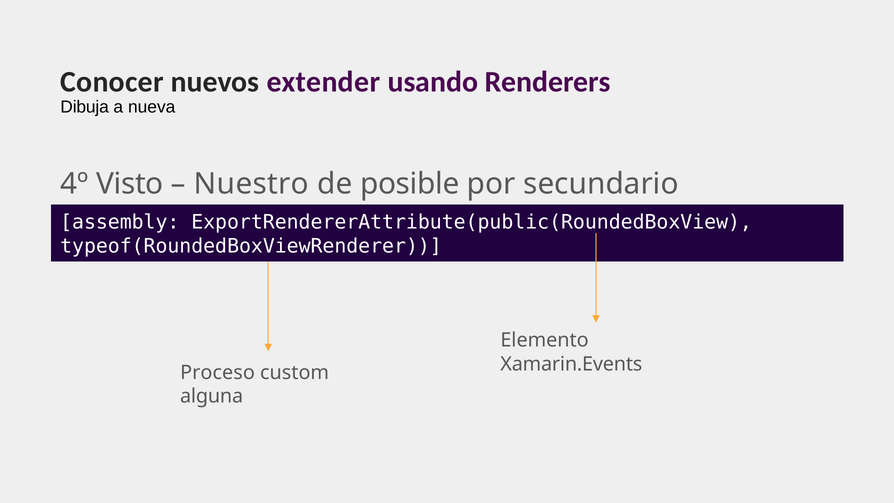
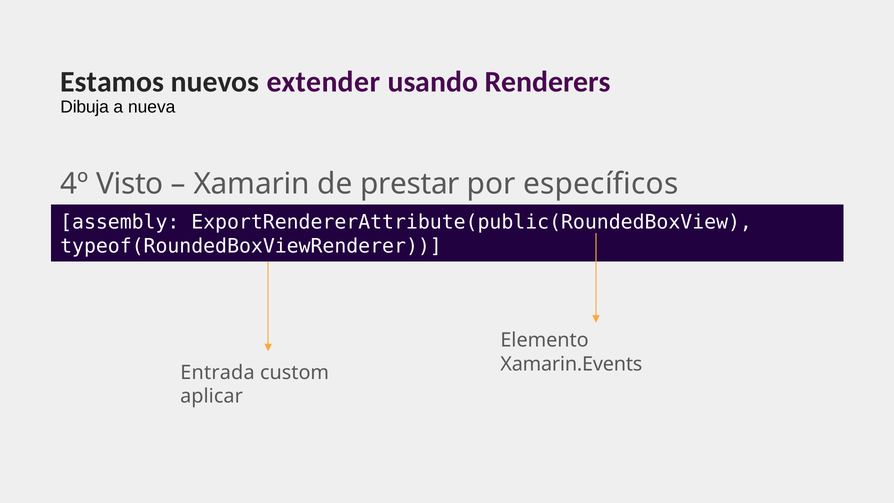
Conocer: Conocer -> Estamos
Nuestro: Nuestro -> Xamarin
posible: posible -> prestar
secundario: secundario -> específicos
Proceso: Proceso -> Entrada
alguna: alguna -> aplicar
